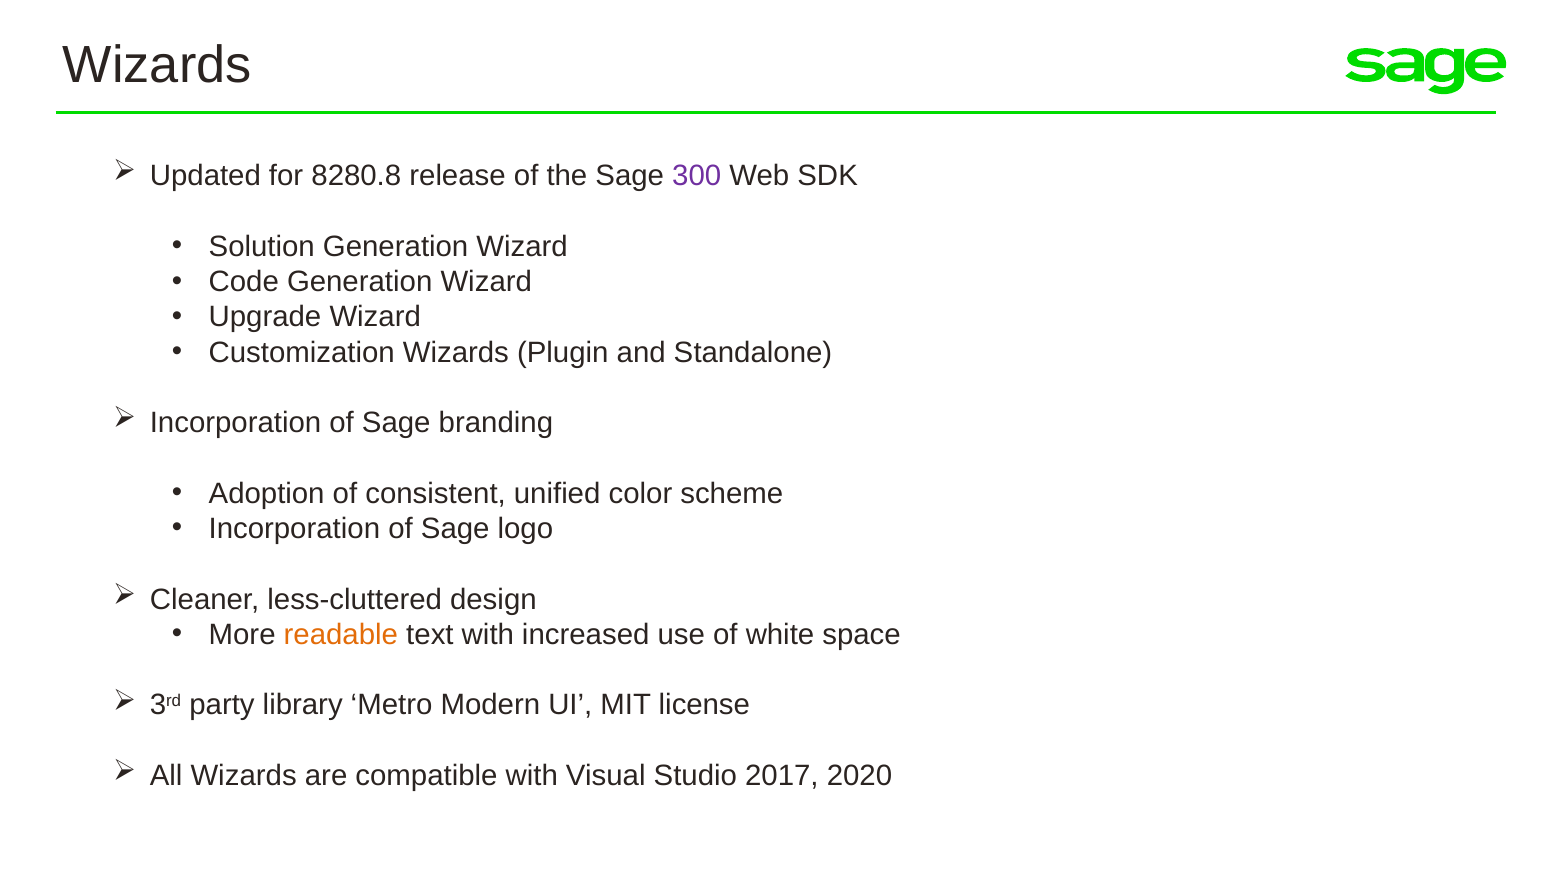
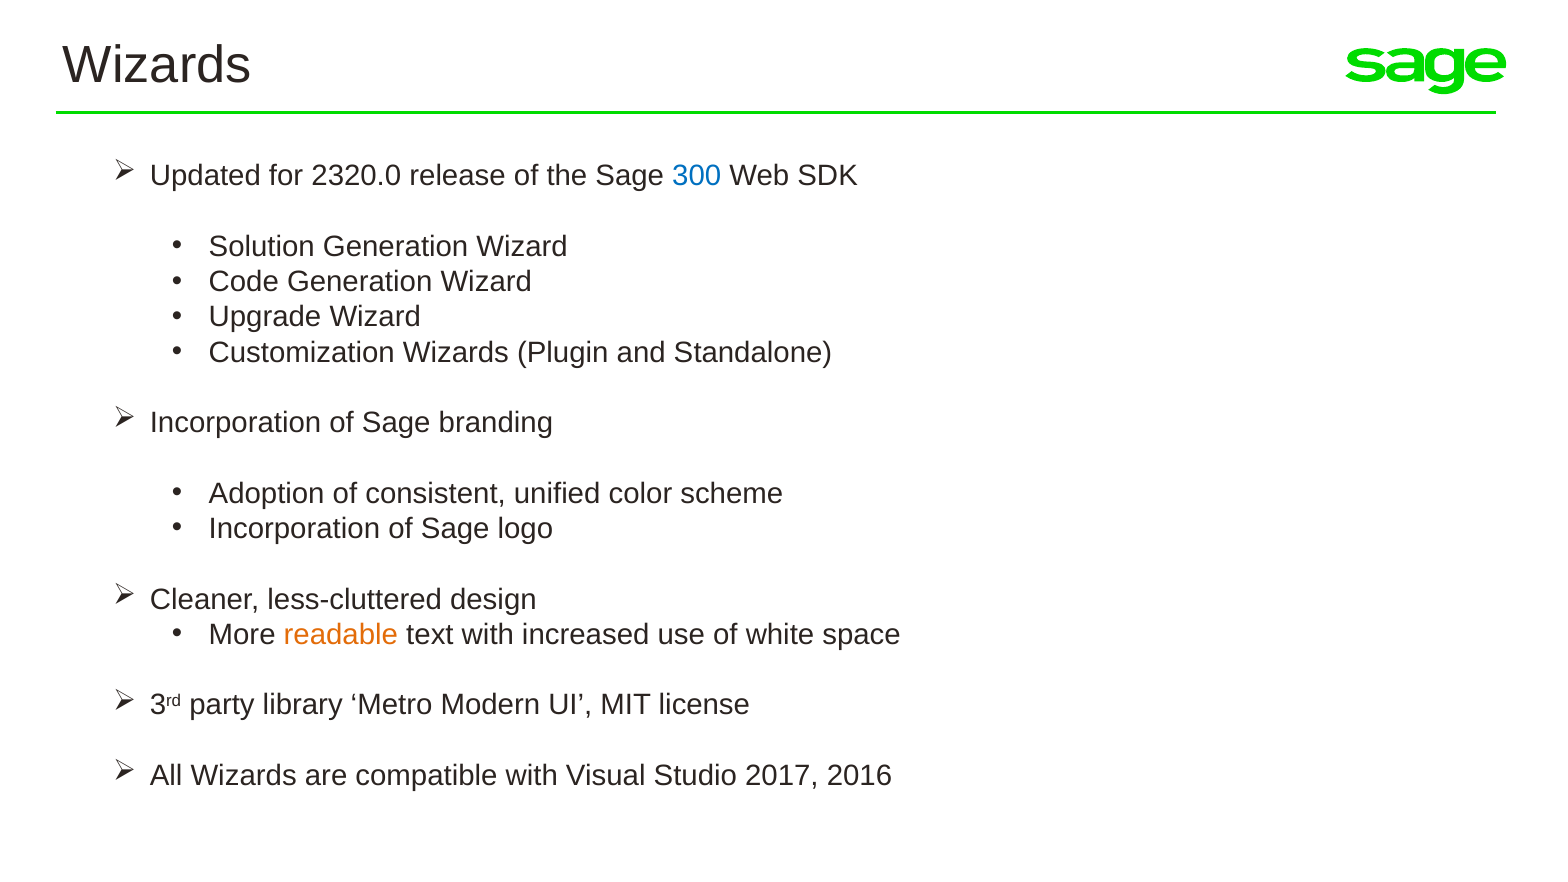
8280.8: 8280.8 -> 2320.0
300 colour: purple -> blue
2020: 2020 -> 2016
